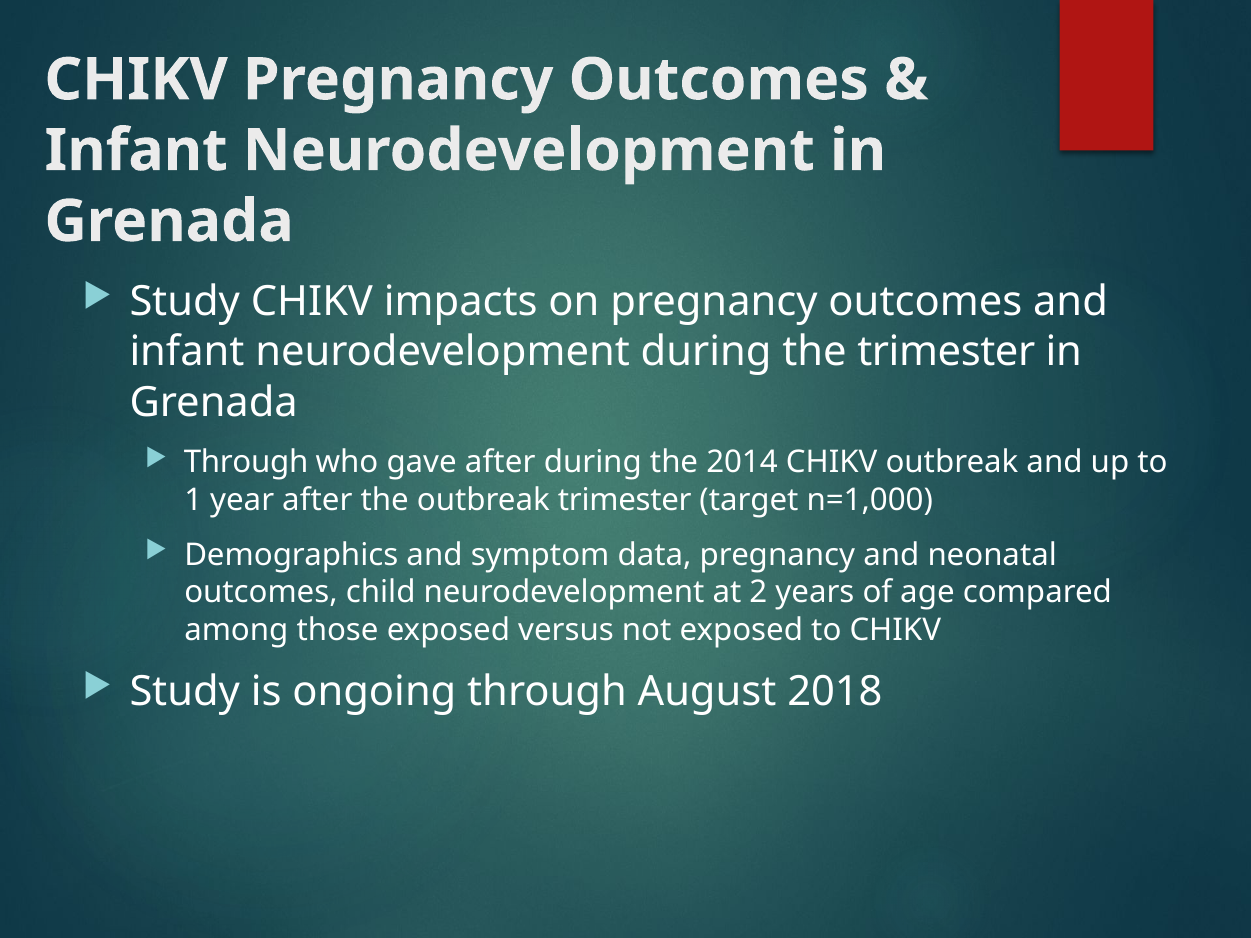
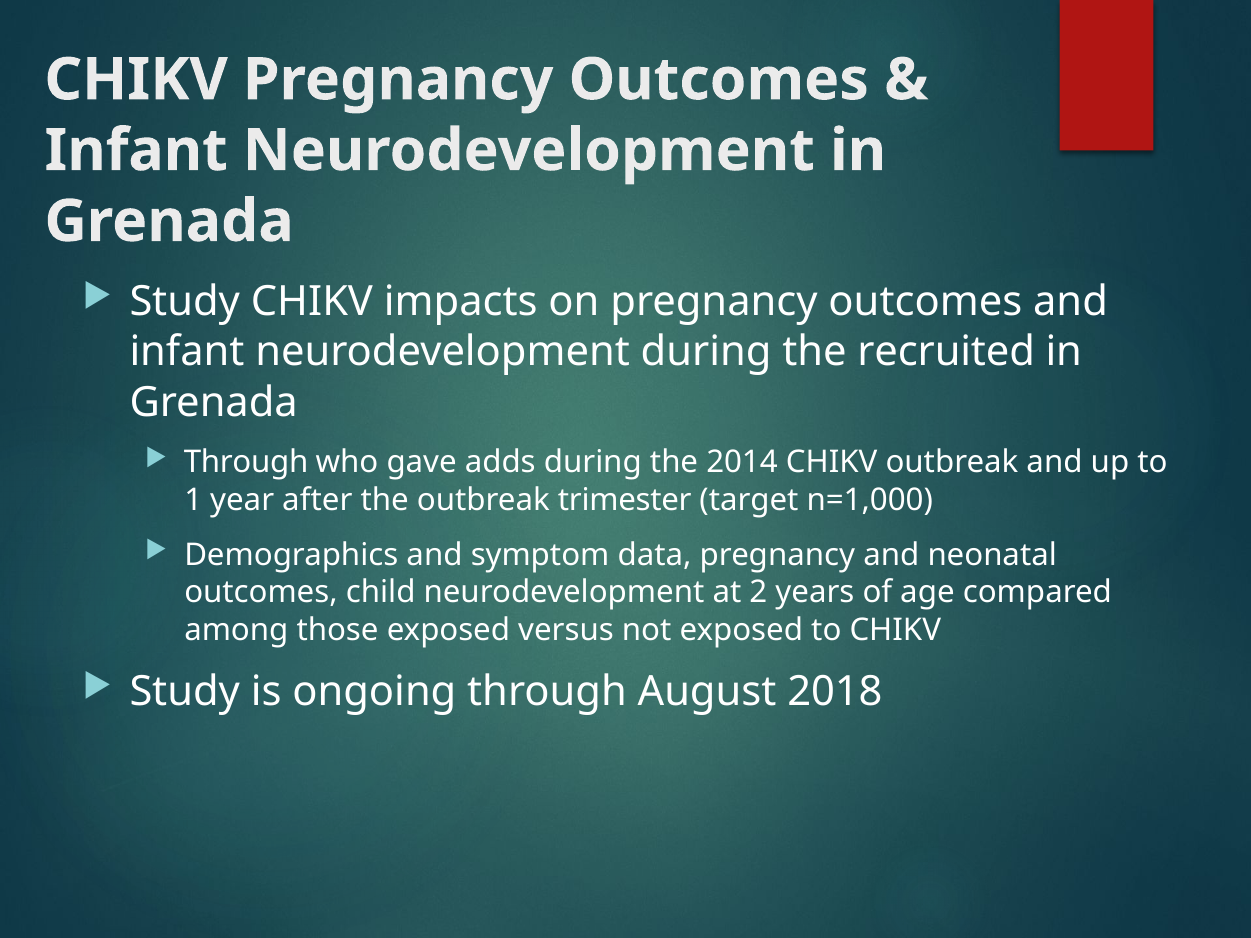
the trimester: trimester -> recruited
gave after: after -> adds
